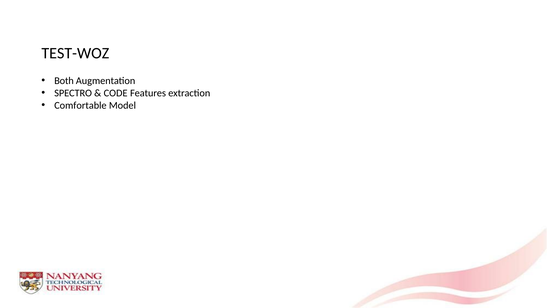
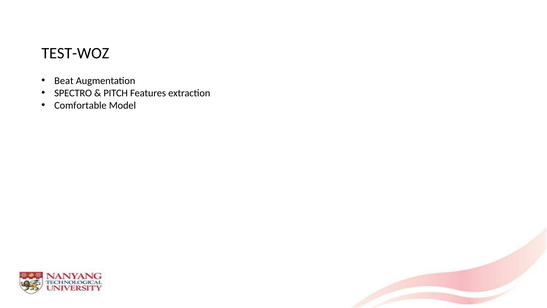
Both: Both -> Beat
CODE: CODE -> PITCH
